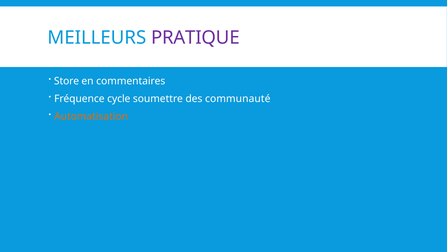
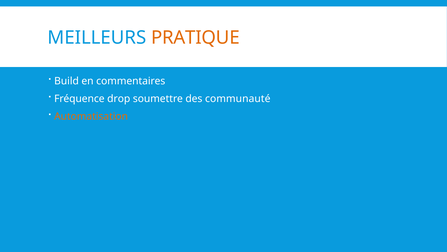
PRATIQUE colour: purple -> orange
Store: Store -> Build
cycle: cycle -> drop
